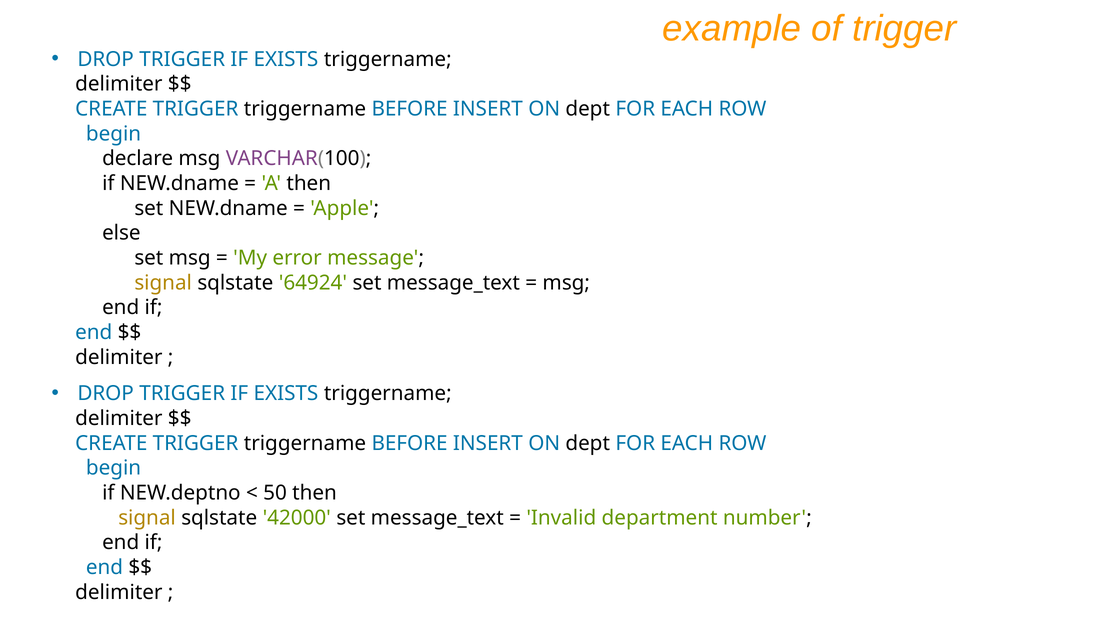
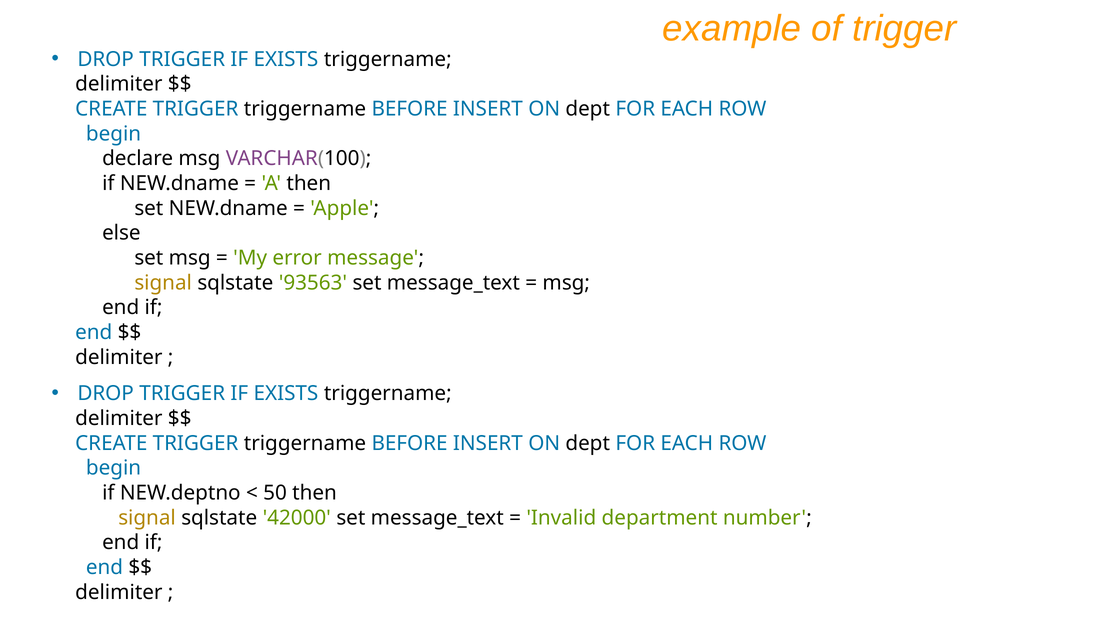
64924: 64924 -> 93563
